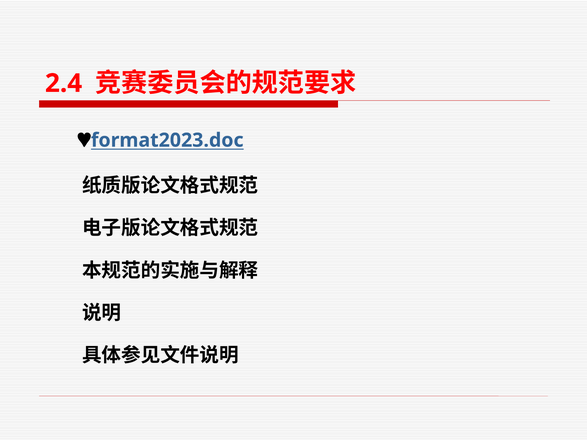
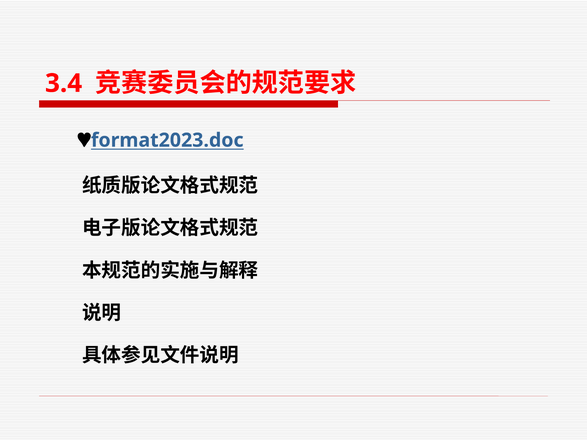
2.4: 2.4 -> 3.4
